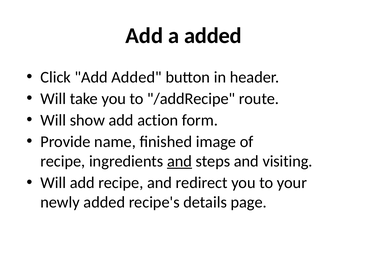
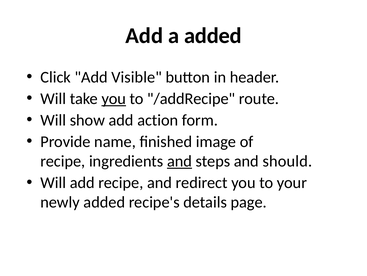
Add Added: Added -> Visible
you at (114, 98) underline: none -> present
visiting: visiting -> should
